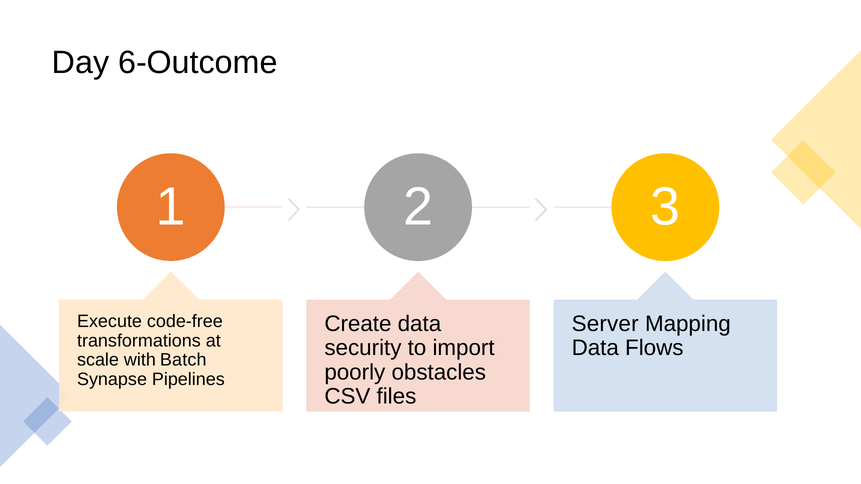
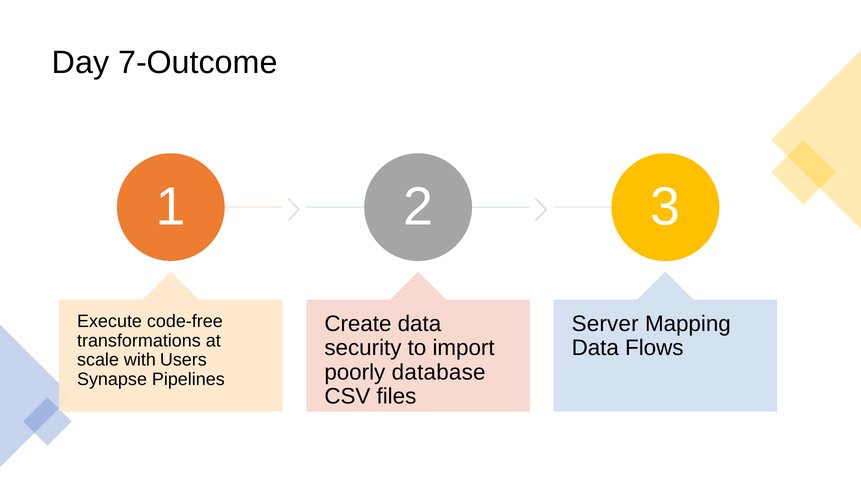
6-Outcome: 6-Outcome -> 7-Outcome
Batch: Batch -> Users
obstacles: obstacles -> database
